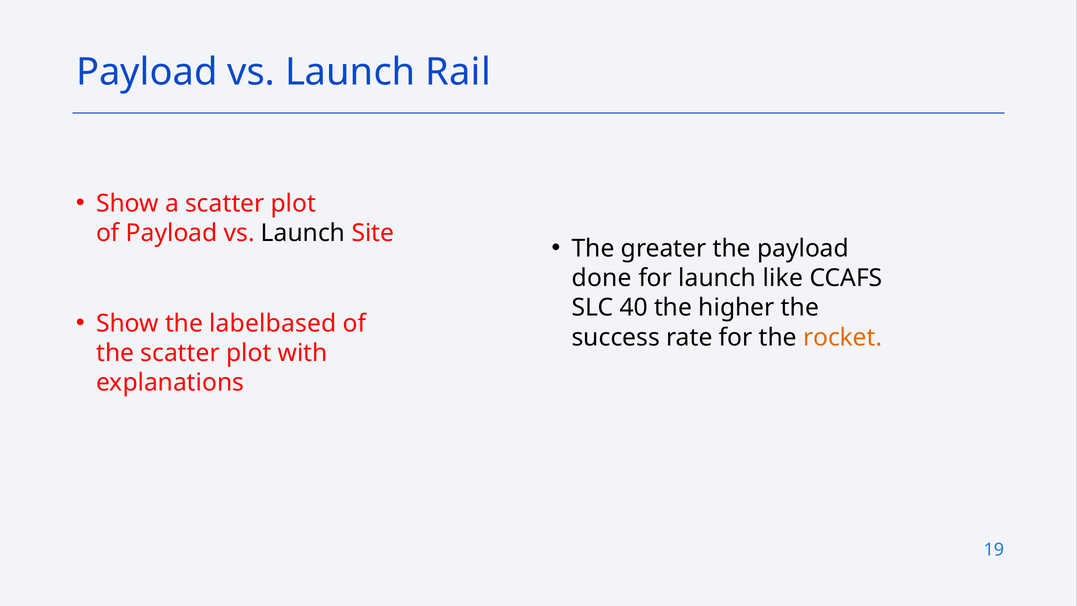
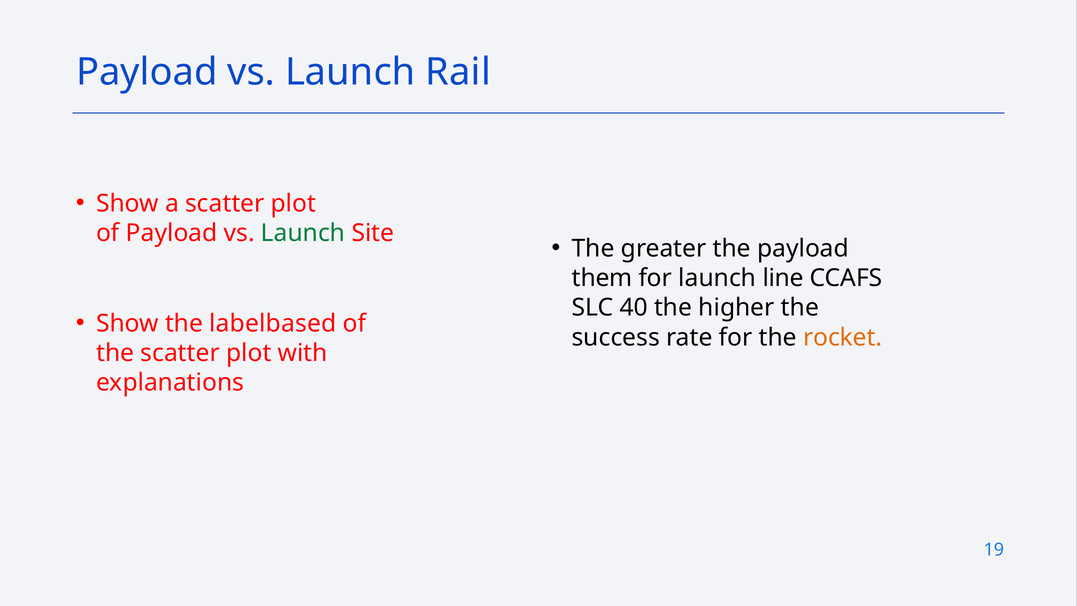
Launch at (303, 233) colour: black -> green
done: done -> them
like: like -> line
